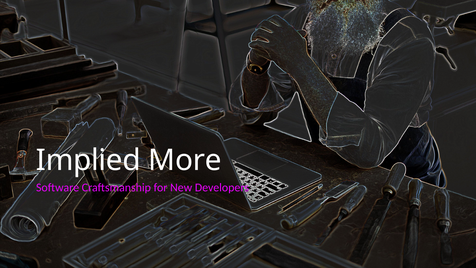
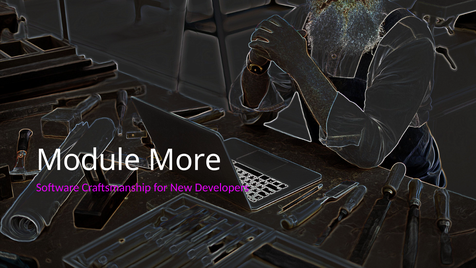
Implied: Implied -> Module
